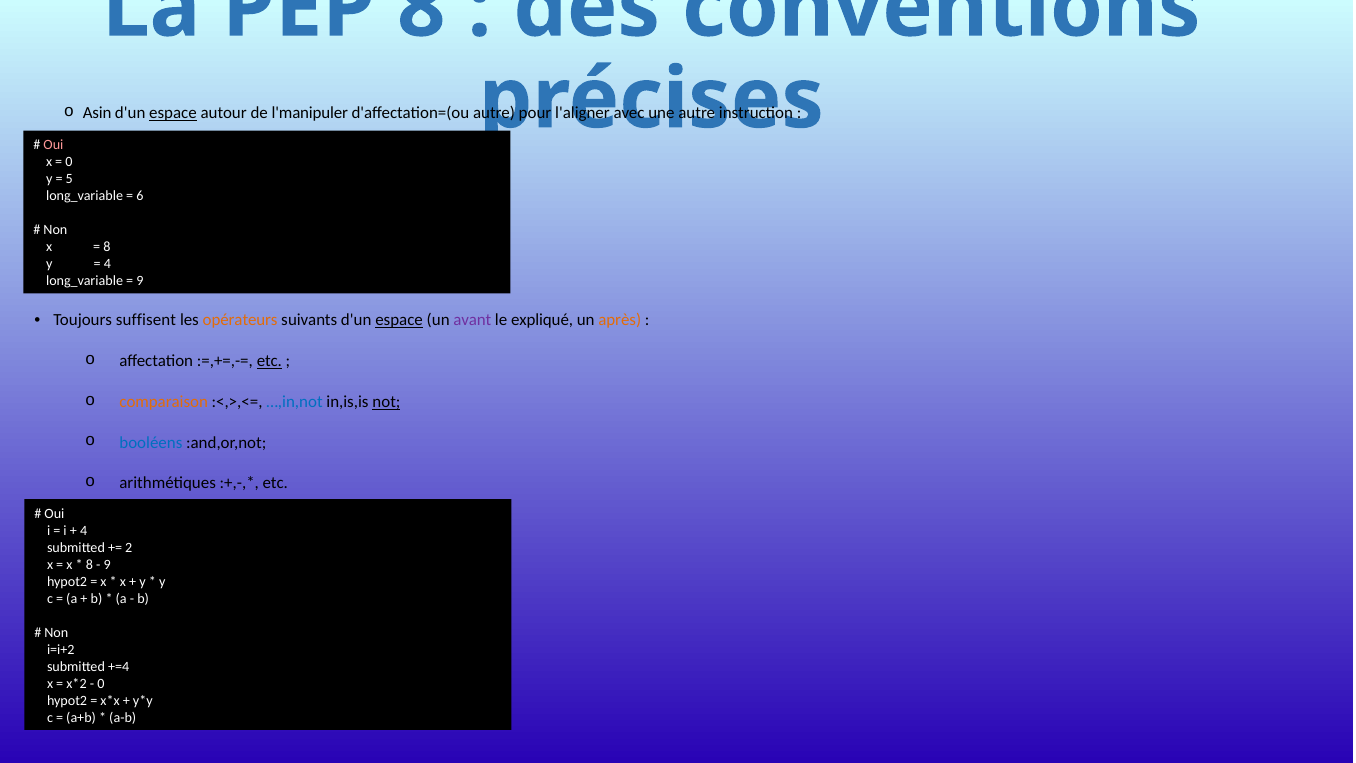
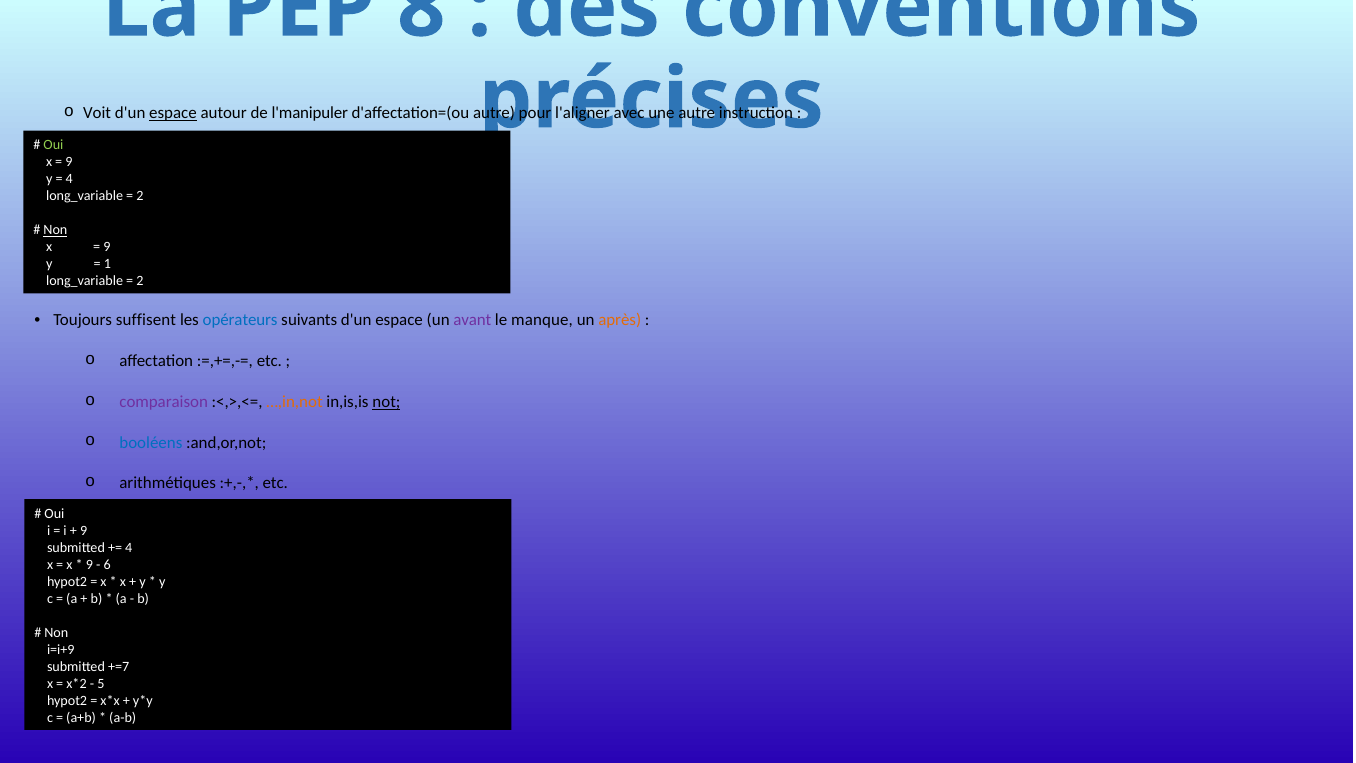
Asin: Asin -> Voit
Oui at (53, 145) colour: pink -> light green
0 at (69, 162): 0 -> 9
5 at (69, 179): 5 -> 4
6 at (140, 196): 6 -> 2
Non at (55, 230) underline: none -> present
8 at (107, 247): 8 -> 9
4 at (107, 264): 4 -> 1
9 at (140, 281): 9 -> 2
opérateurs colour: orange -> blue
espace at (399, 320) underline: present -> none
expliqué: expliqué -> manque
etc at (269, 361) underline: present -> none
comparaison colour: orange -> purple
…,in,not colour: blue -> orange
4 at (84, 530): 4 -> 9
2 at (129, 547): 2 -> 4
8 at (89, 564): 8 -> 9
9 at (107, 564): 9 -> 6
i=i+2: i=i+2 -> i=i+9
+=4: +=4 -> +=7
0 at (101, 683): 0 -> 5
